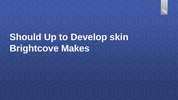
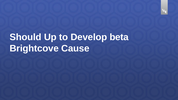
skin: skin -> beta
Makes: Makes -> Cause
